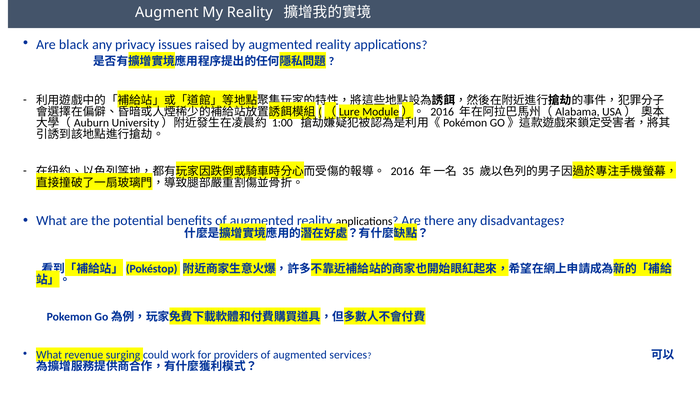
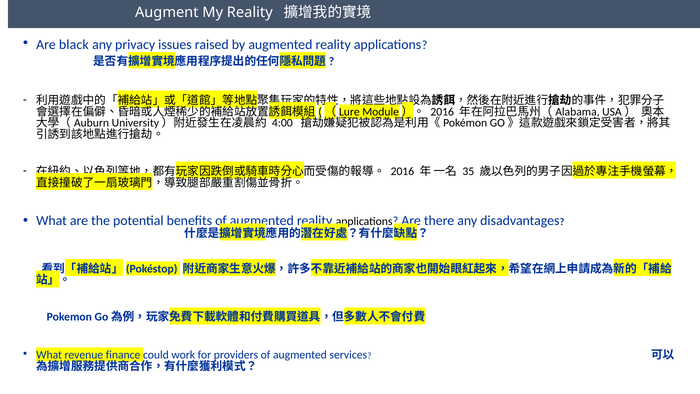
1:00: 1:00 -> 4:00
surging: surging -> finance
